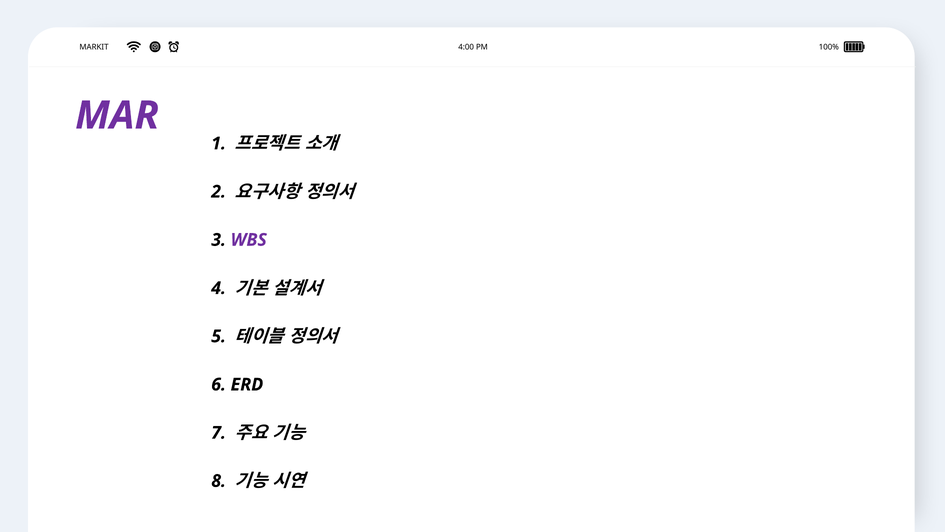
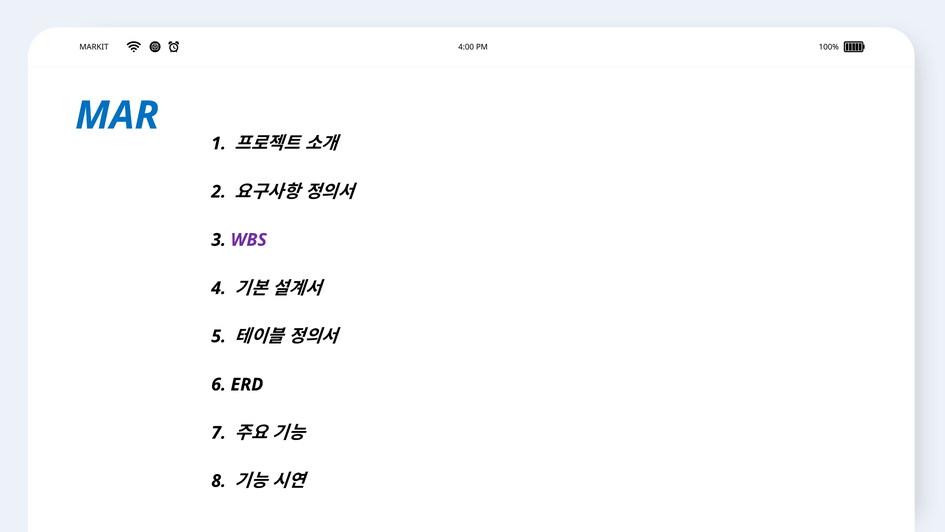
MAR colour: purple -> blue
